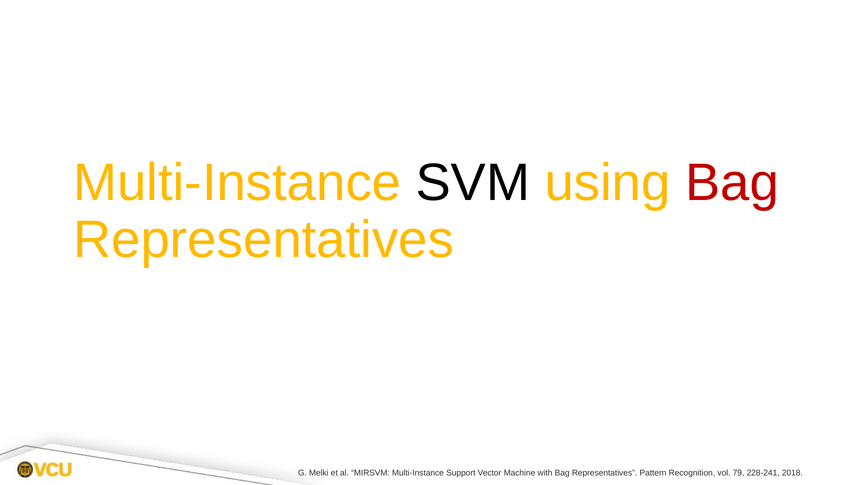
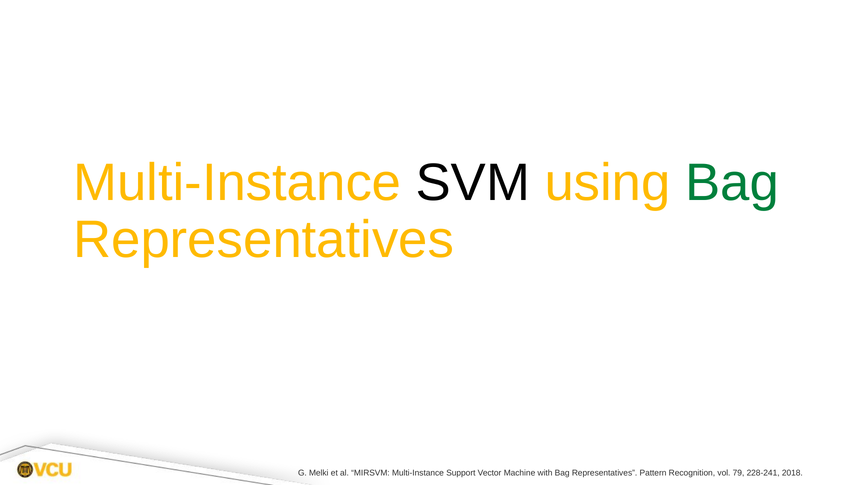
Bag at (732, 183) colour: red -> green
